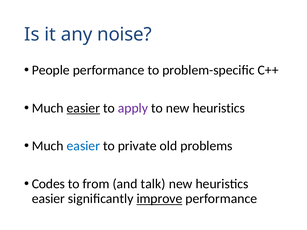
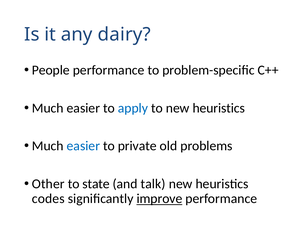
noise: noise -> dairy
easier at (83, 108) underline: present -> none
apply colour: purple -> blue
Codes: Codes -> Other
from: from -> state
easier at (48, 199): easier -> codes
